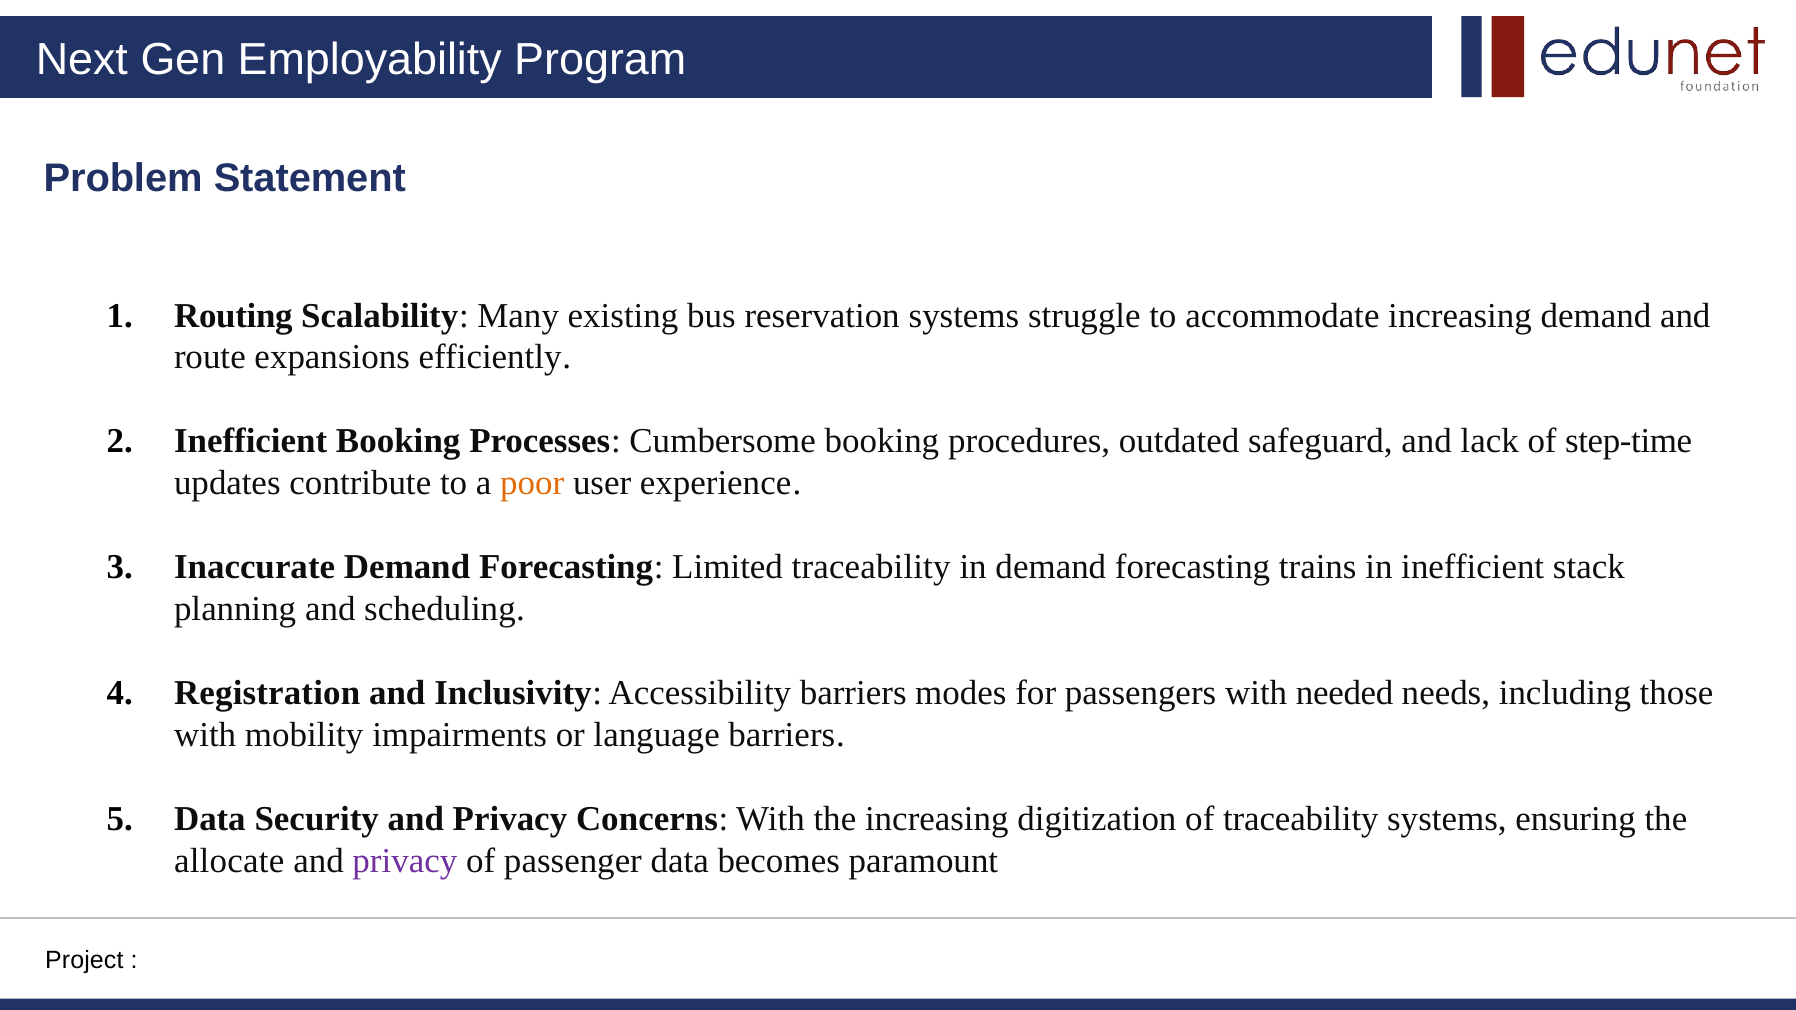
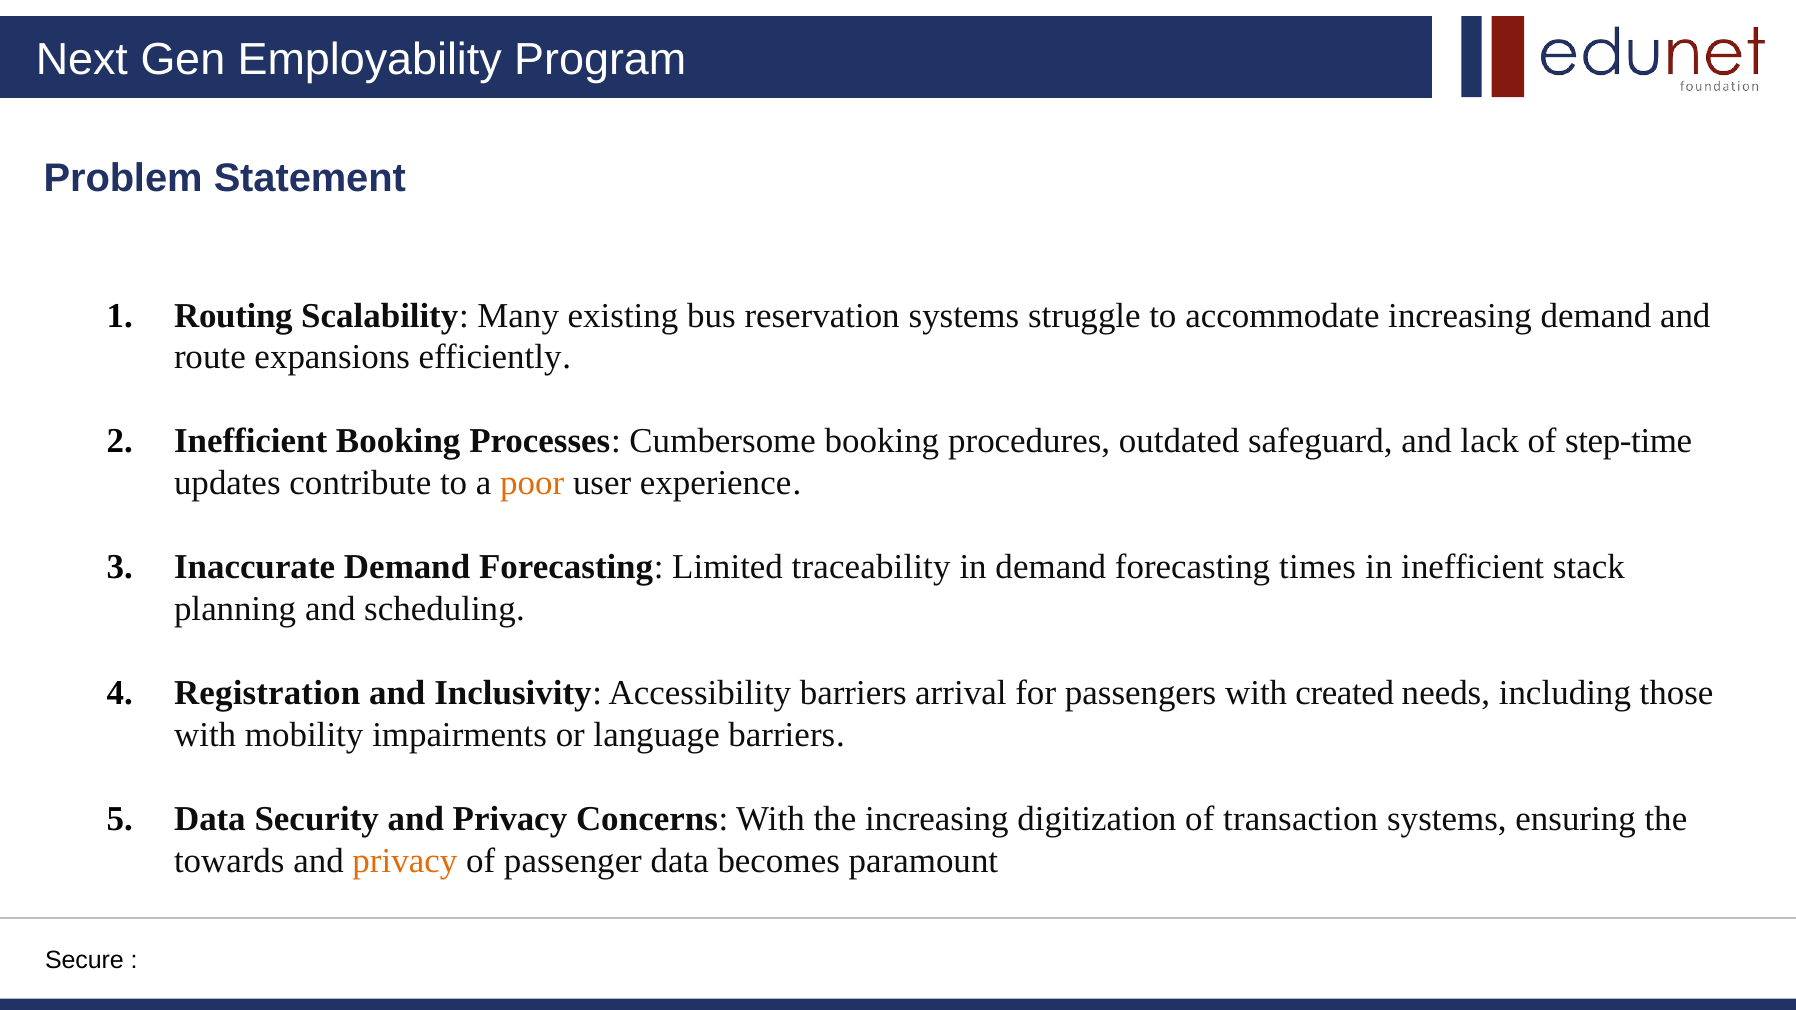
trains: trains -> times
modes: modes -> arrival
needed: needed -> created
of traceability: traceability -> transaction
allocate: allocate -> towards
privacy at (405, 861) colour: purple -> orange
Project: Project -> Secure
